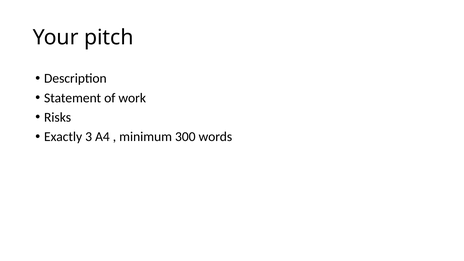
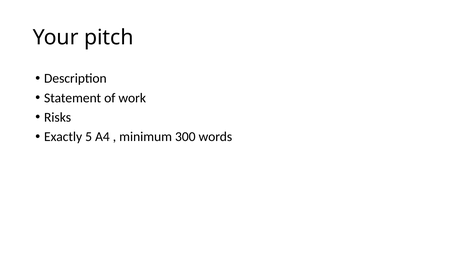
3: 3 -> 5
